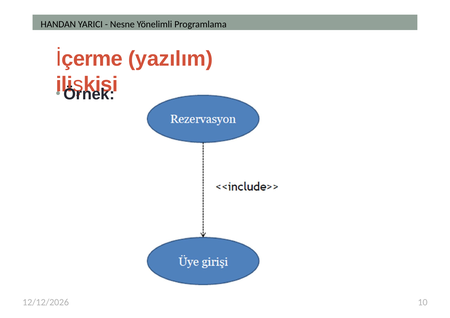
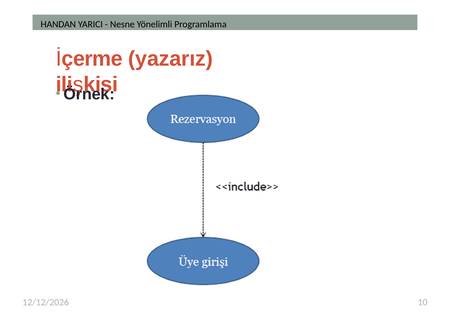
yazılım: yazılım -> yazarız
